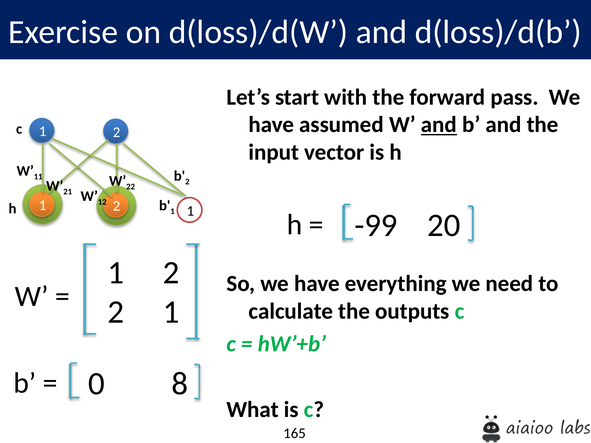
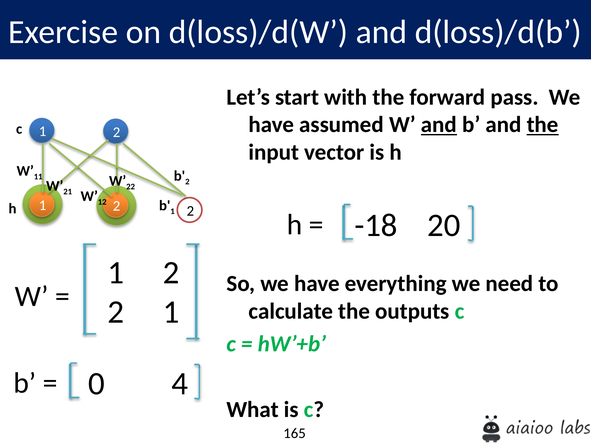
the at (543, 125) underline: none -> present
1 at (190, 211): 1 -> 2
-99: -99 -> -18
8: 8 -> 4
